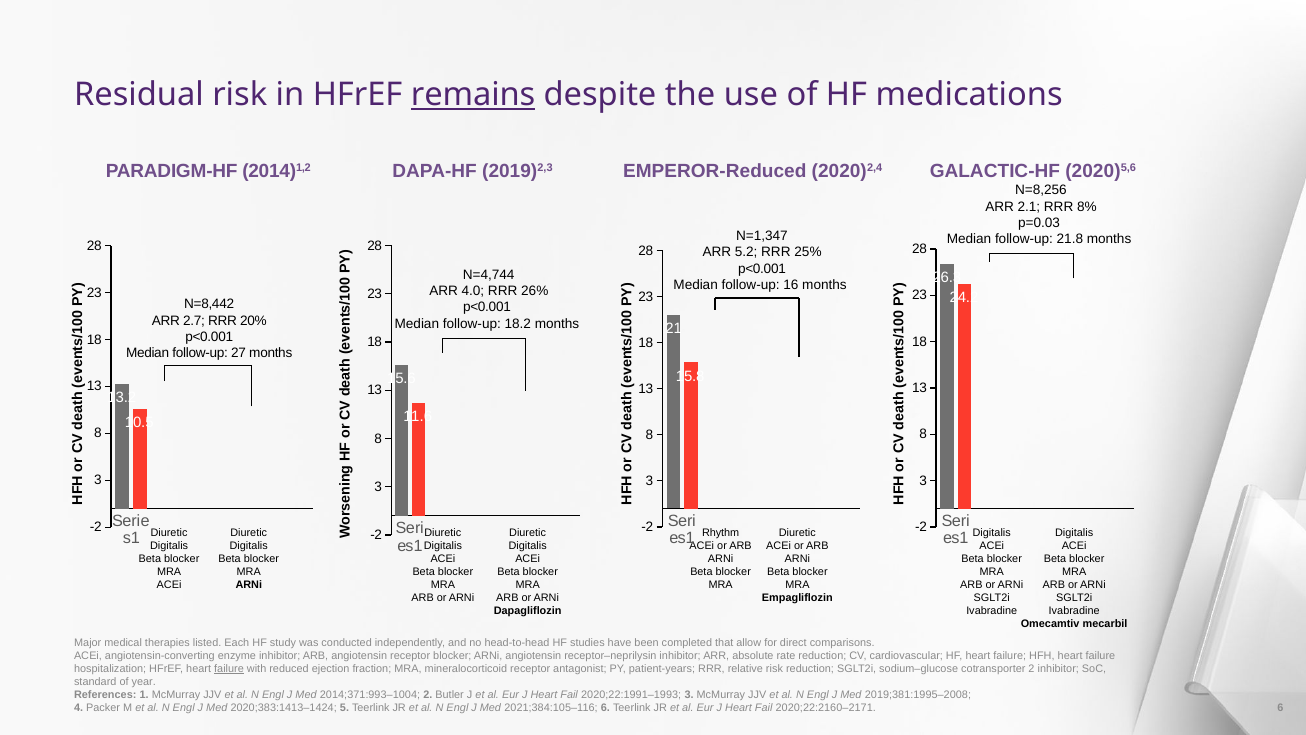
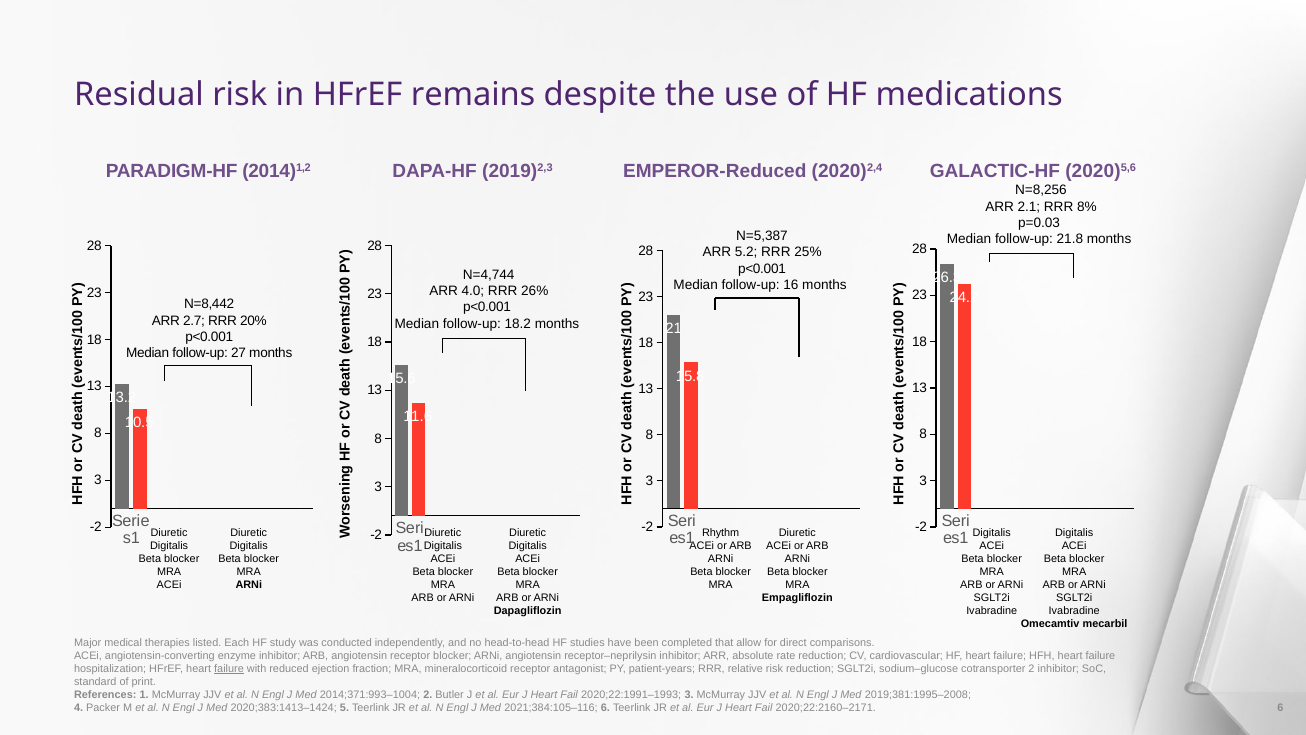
remains underline: present -> none
N=1,347: N=1,347 -> N=5,387
year: year -> print
